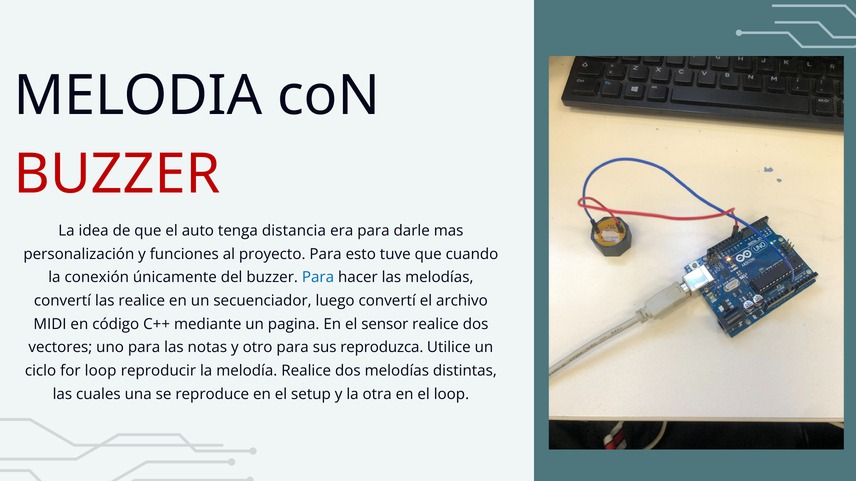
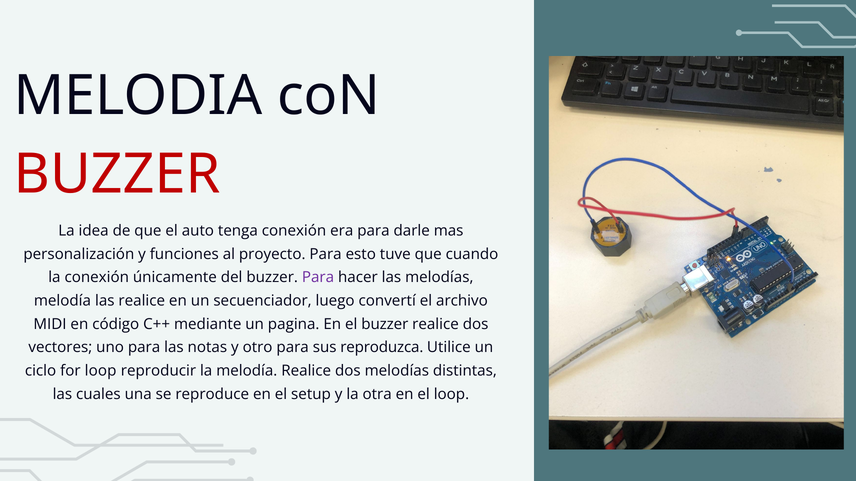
tenga distancia: distancia -> conexión
Para at (318, 278) colour: blue -> purple
convertí at (62, 301): convertí -> melodía
el sensor: sensor -> buzzer
